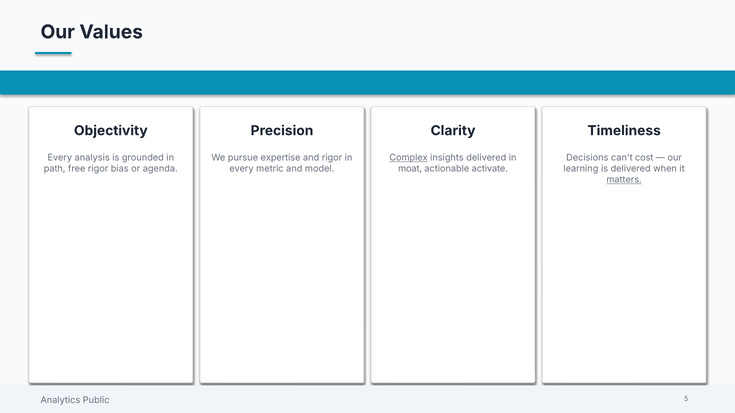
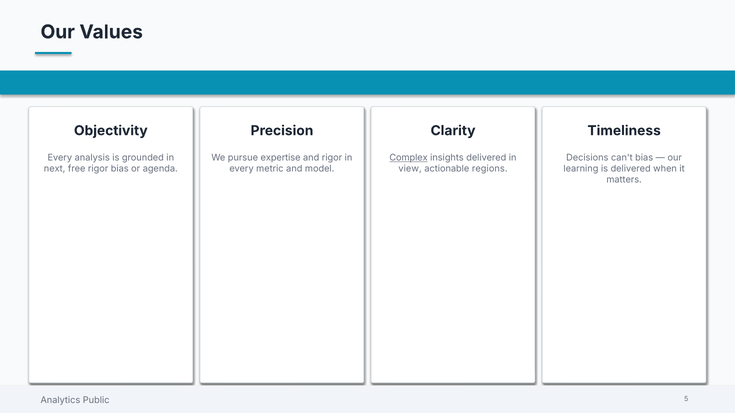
can't cost: cost -> bias
path: path -> next
moat: moat -> view
activate: activate -> regions
matters underline: present -> none
